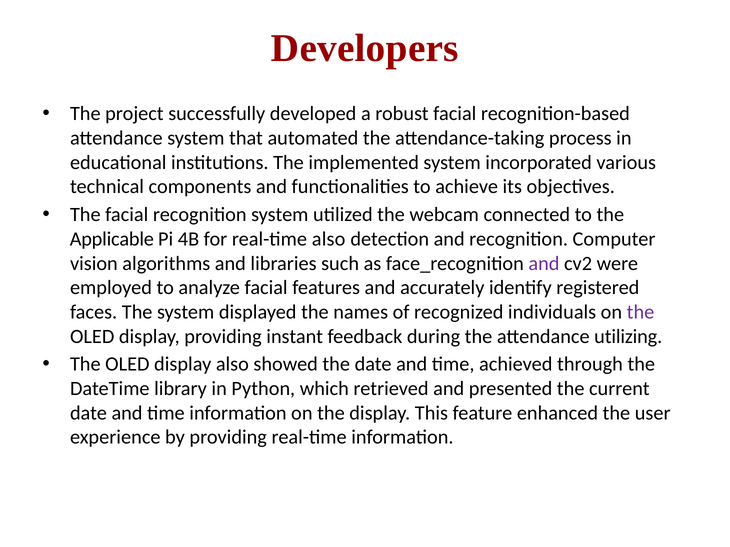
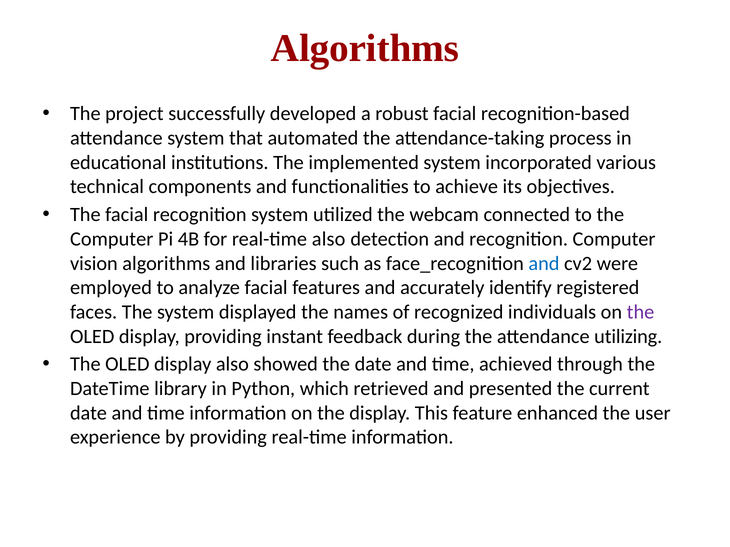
Developers at (365, 48): Developers -> Algorithms
Applicable at (112, 239): Applicable -> Computer
and at (544, 264) colour: purple -> blue
